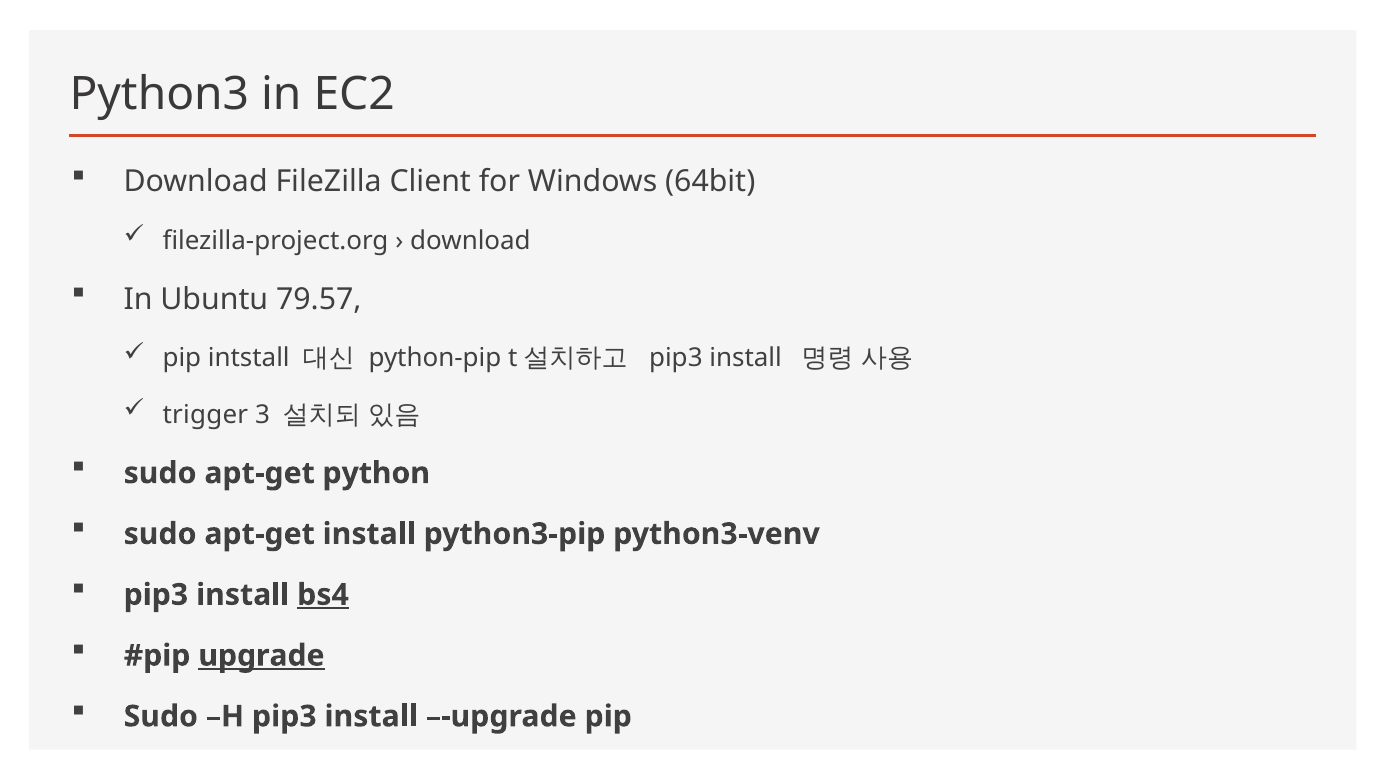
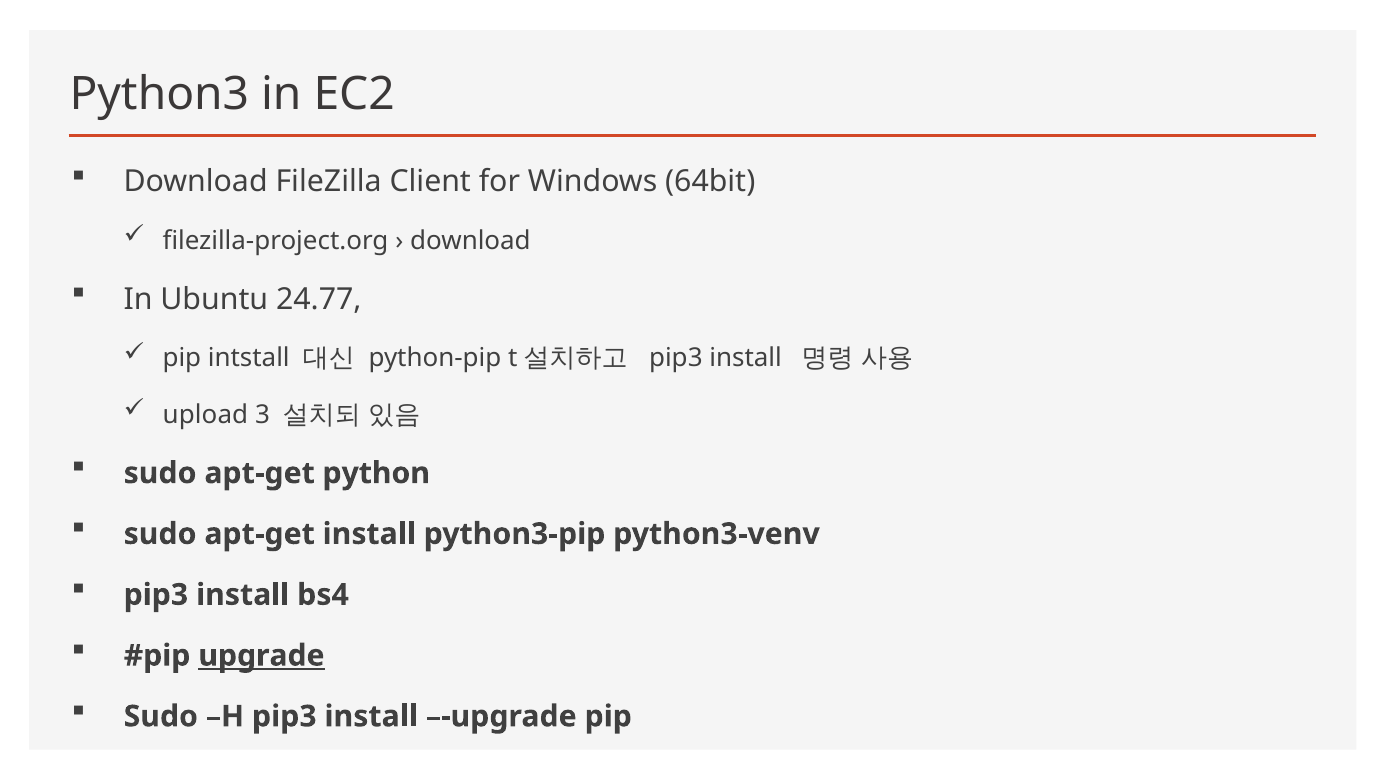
79.57: 79.57 -> 24.77
trigger: trigger -> upload
bs4 underline: present -> none
